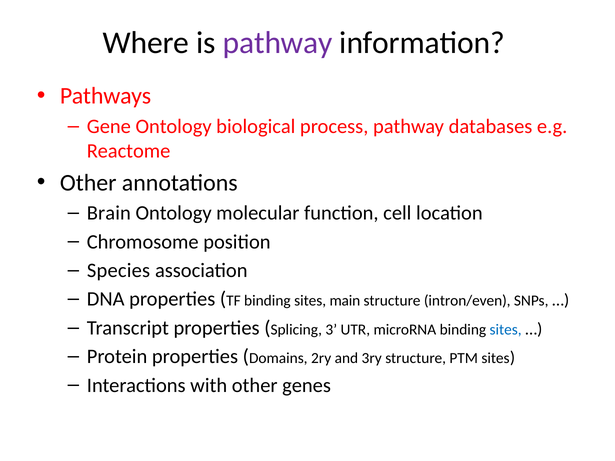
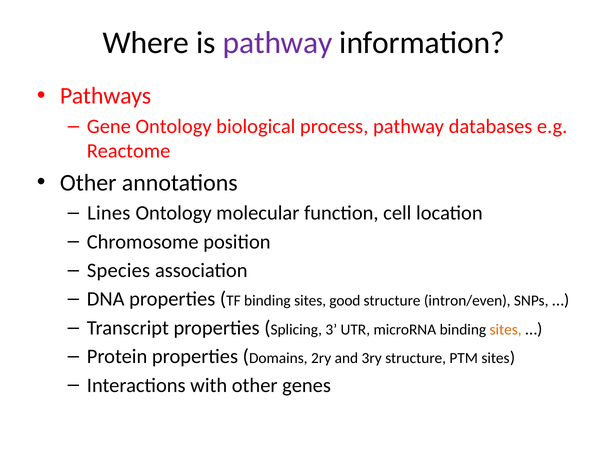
Brain: Brain -> Lines
main: main -> good
sites at (506, 330) colour: blue -> orange
